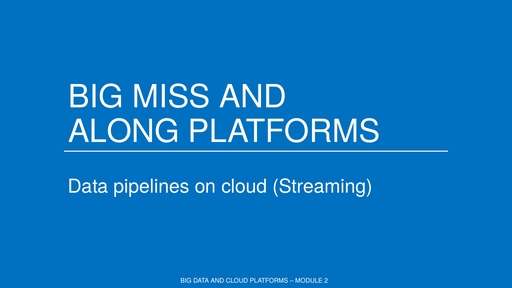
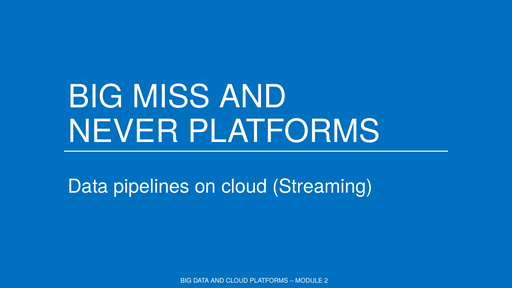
ALONG: ALONG -> NEVER
